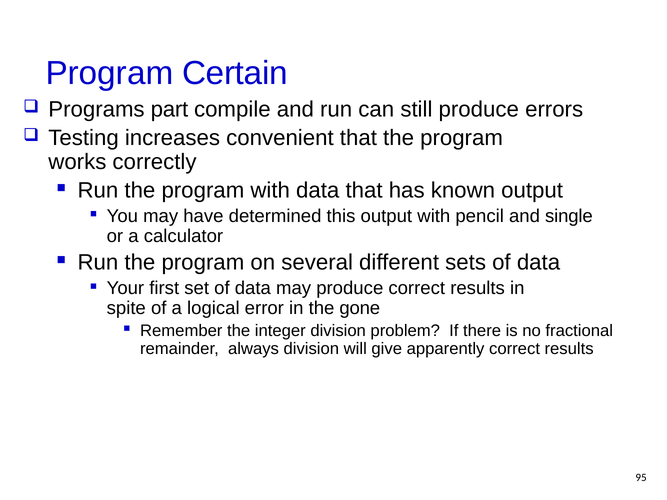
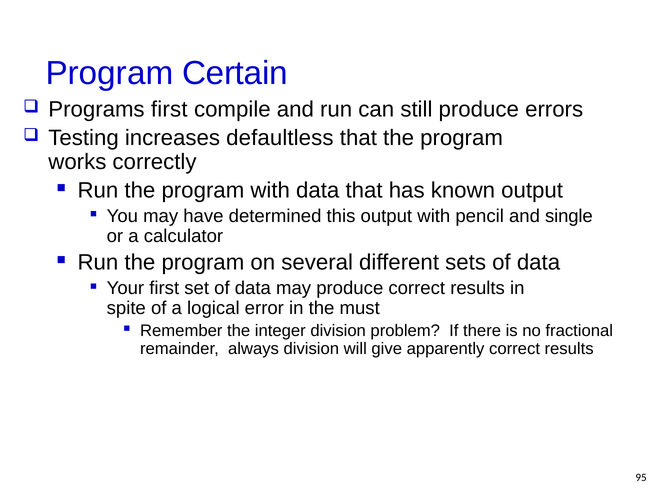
Programs part: part -> first
convenient: convenient -> defaultless
gone: gone -> must
